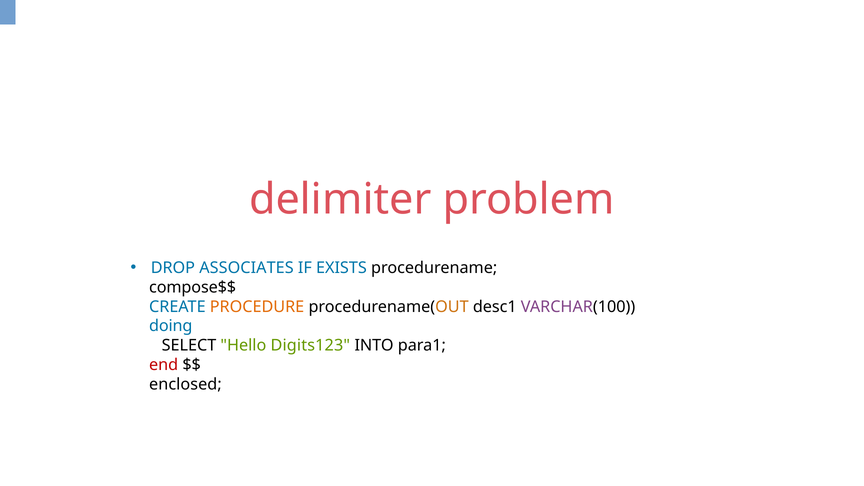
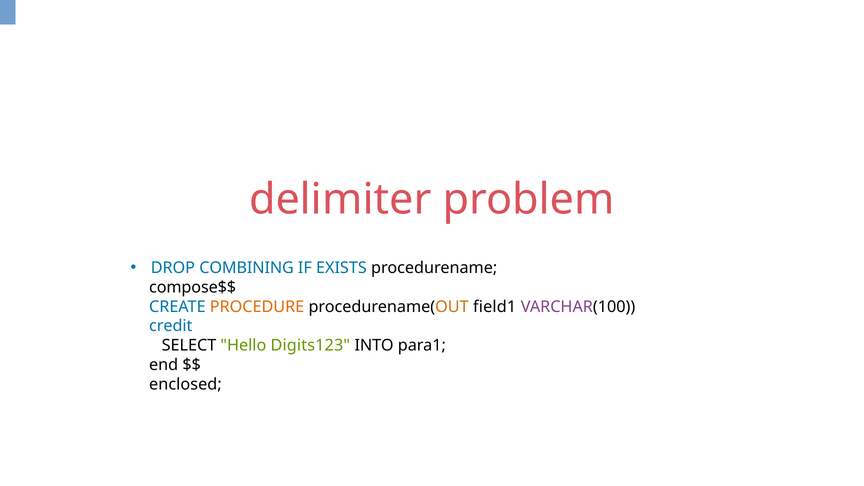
ASSOCIATES: ASSOCIATES -> COMBINING
desc1: desc1 -> field1
doing: doing -> credit
end colour: red -> black
